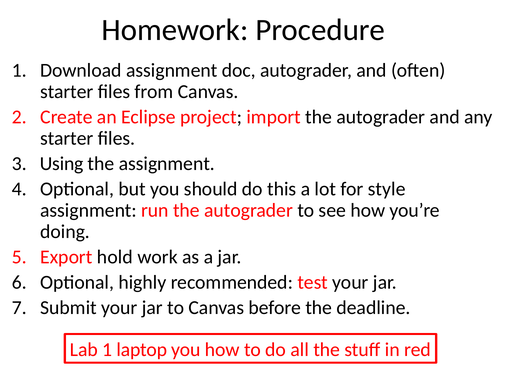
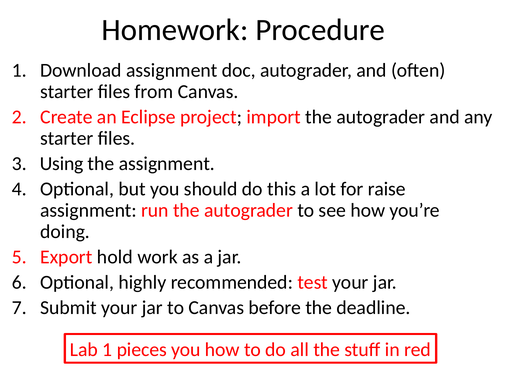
style: style -> raise
laptop: laptop -> pieces
